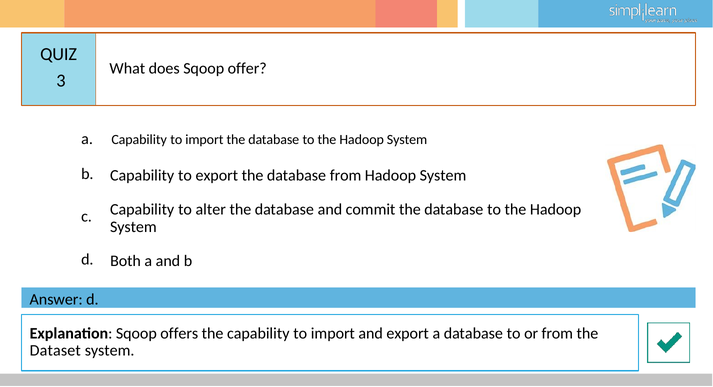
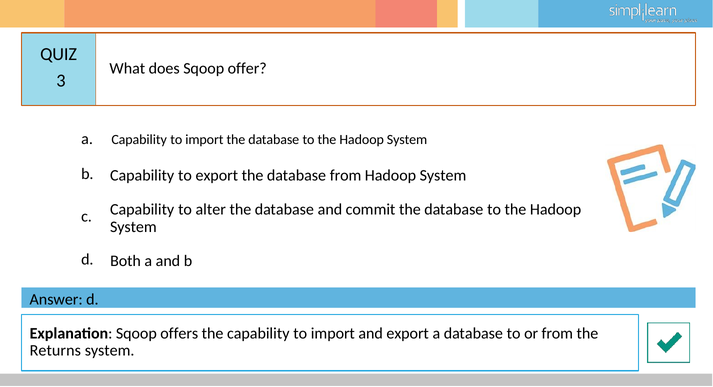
Dataset: Dataset -> Returns
